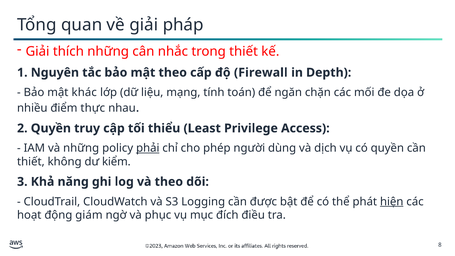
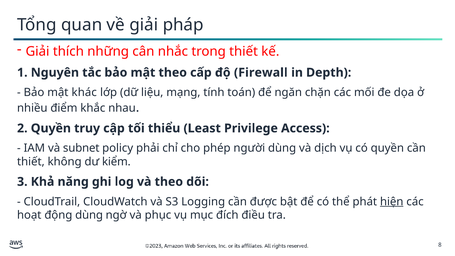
thực: thực -> khắc
và những: những -> subnet
phải underline: present -> none
động giám: giám -> dùng
